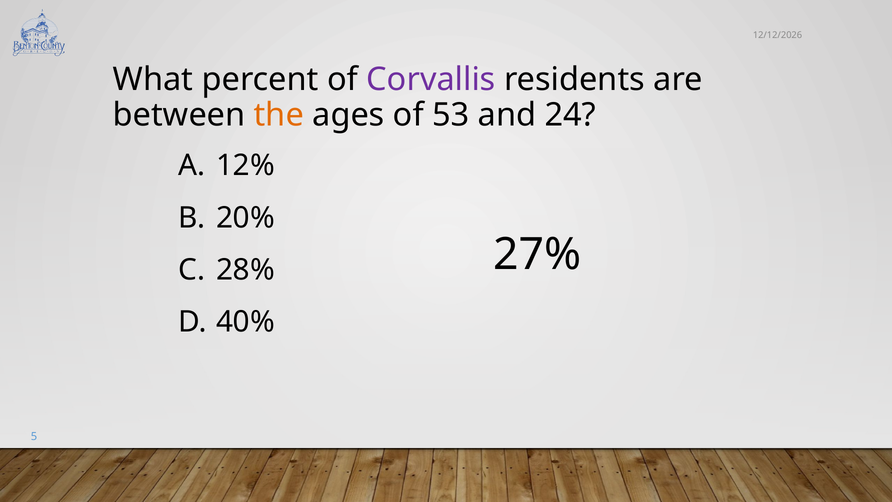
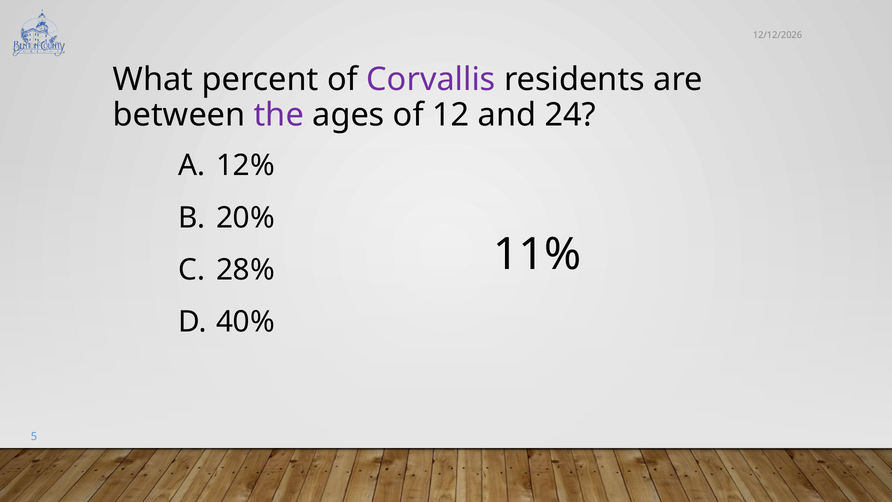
the colour: orange -> purple
53: 53 -> 12
27%: 27% -> 11%
